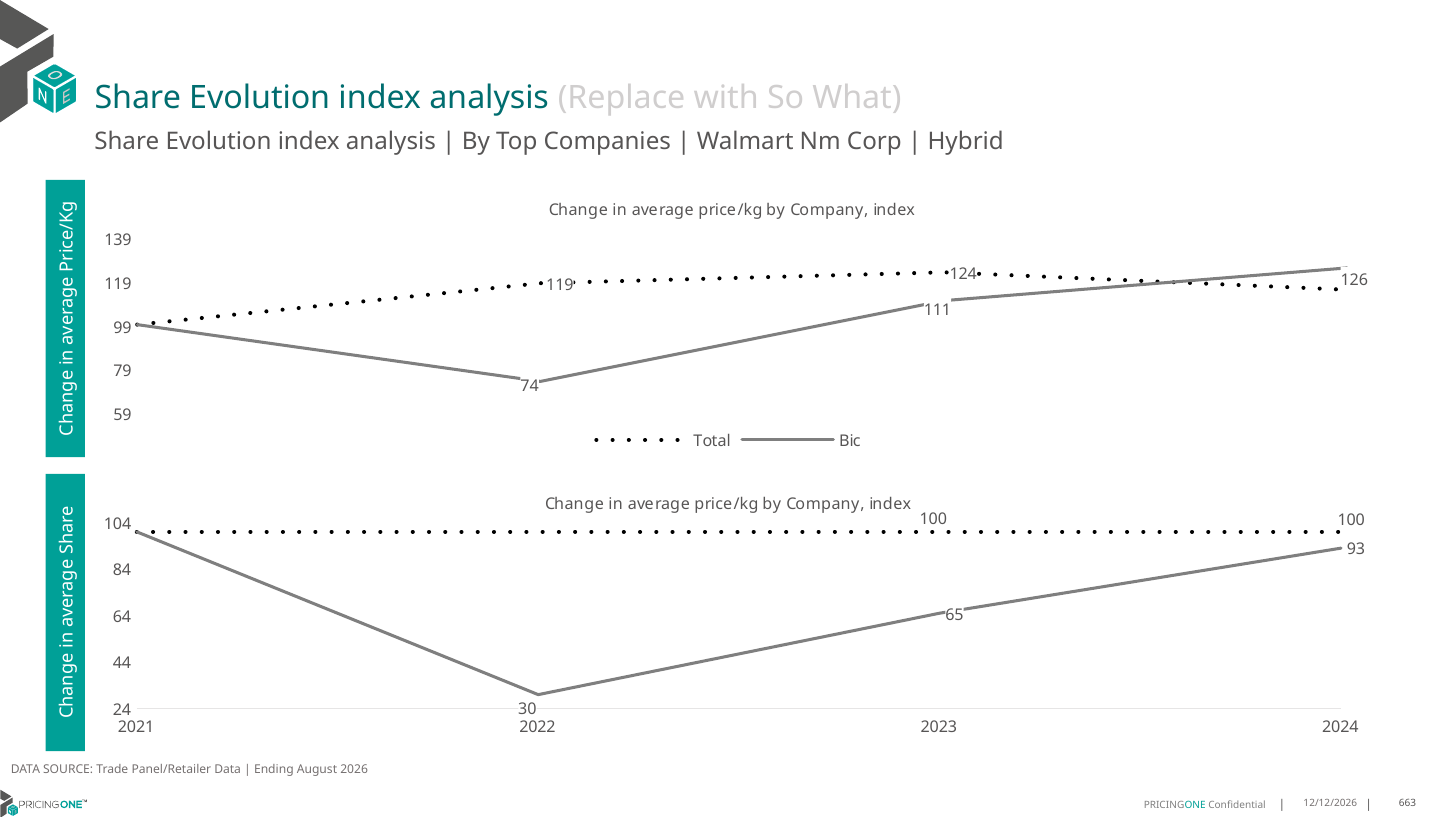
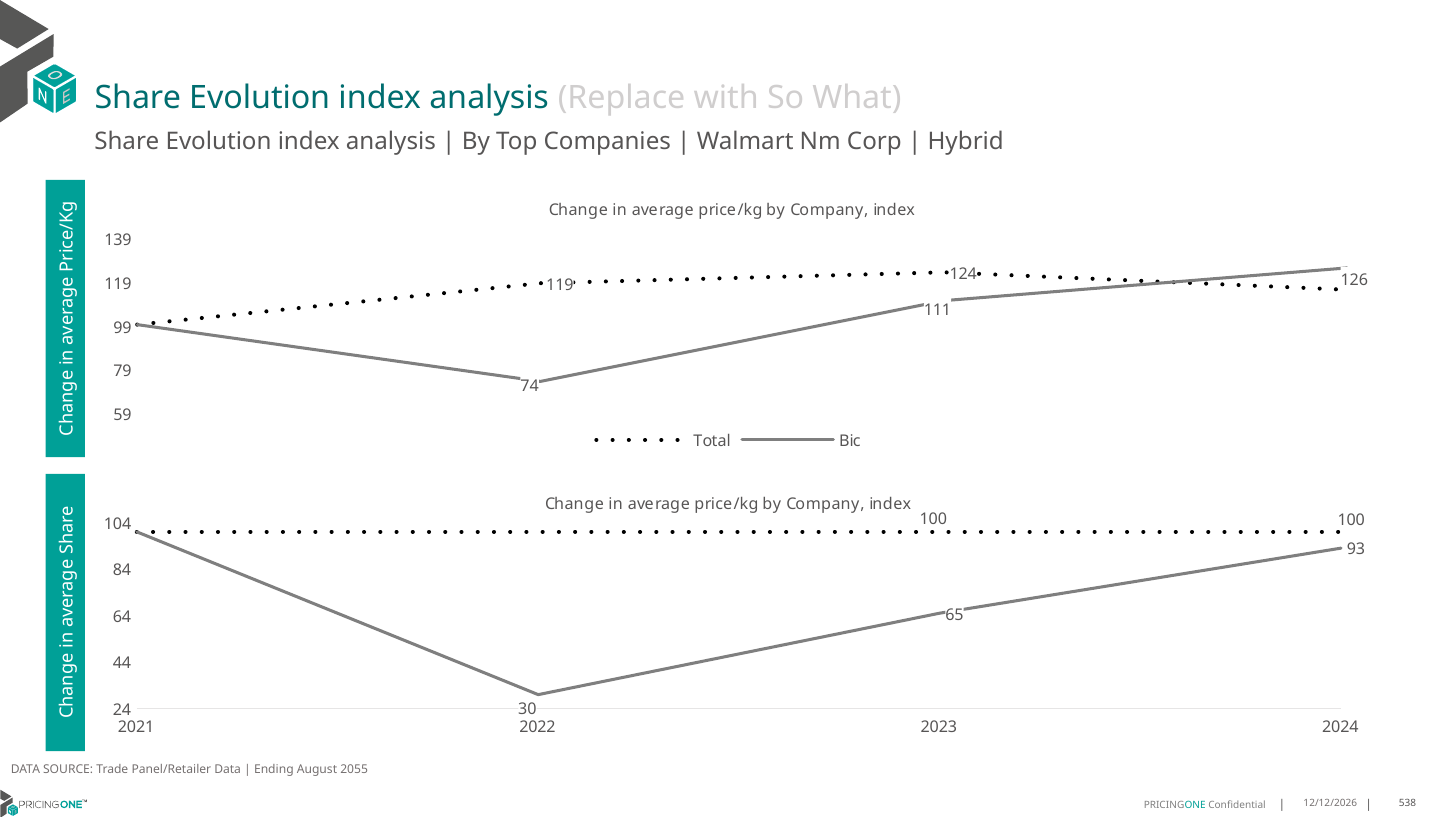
2026: 2026 -> 2055
663: 663 -> 538
